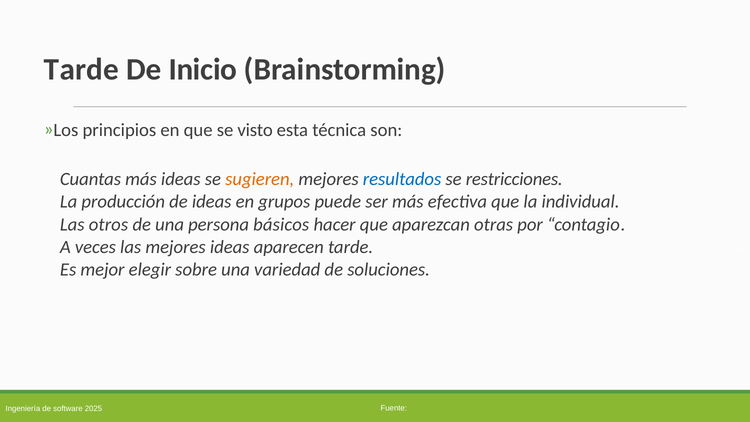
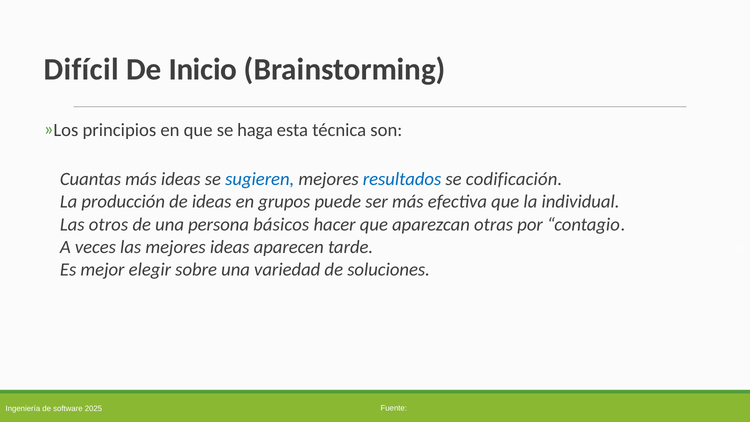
Tarde at (81, 70): Tarde -> Difícil
visto: visto -> haga
sugieren colour: orange -> blue
restricciones: restricciones -> codificación
